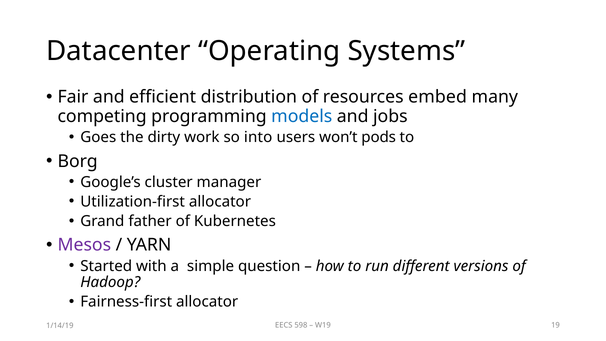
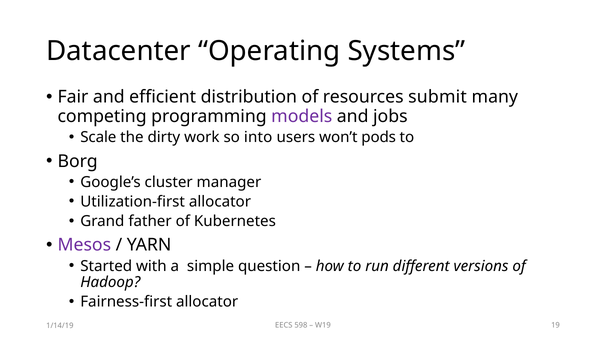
embed: embed -> submit
models colour: blue -> purple
Goes: Goes -> Scale
